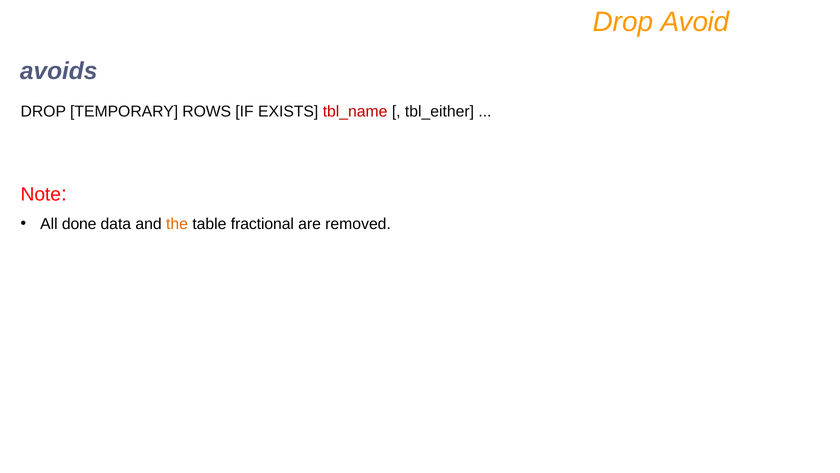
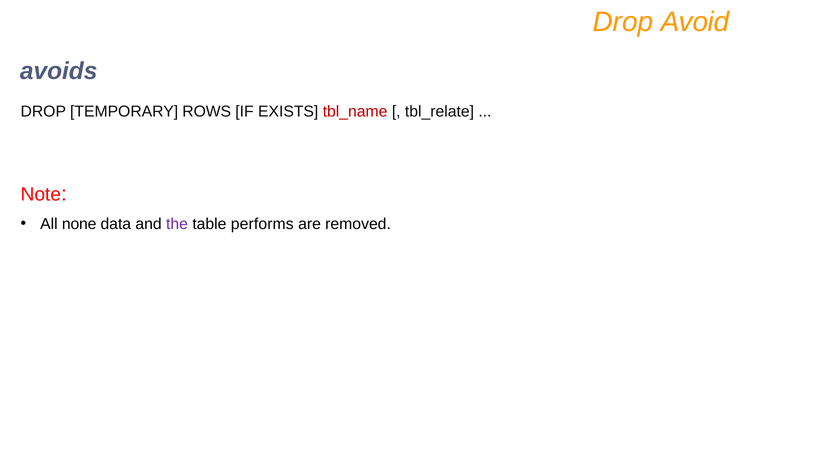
tbl_either: tbl_either -> tbl_relate
done: done -> none
the colour: orange -> purple
fractional: fractional -> performs
